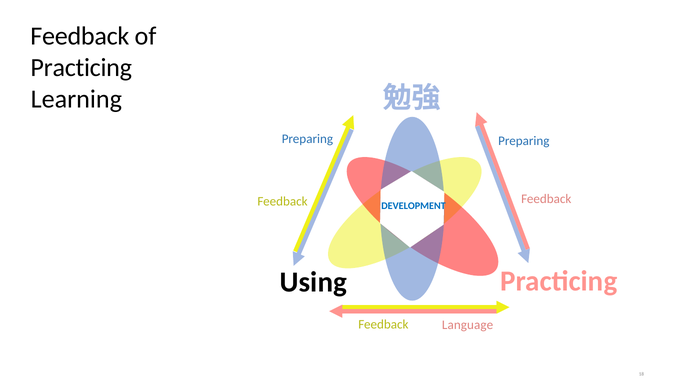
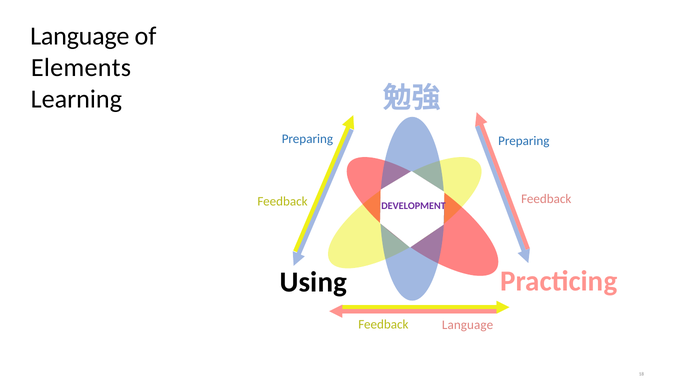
Feedback at (80, 36): Feedback -> Language
Practicing at (81, 68): Practicing -> Elements
DEVELOPMENT colour: blue -> purple
